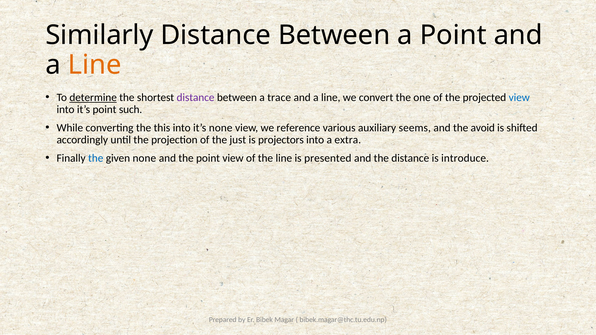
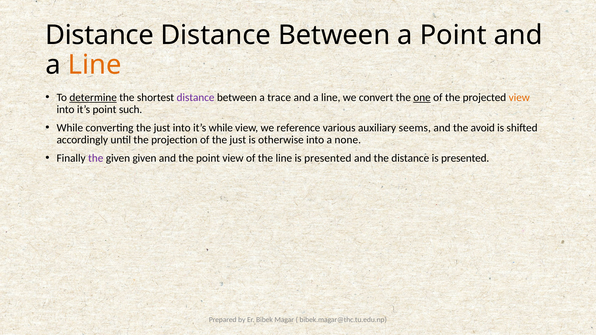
Similarly at (99, 35): Similarly -> Distance
one underline: none -> present
view at (519, 97) colour: blue -> orange
converting the this: this -> just
it’s none: none -> while
projectors: projectors -> otherwise
extra: extra -> none
the at (96, 158) colour: blue -> purple
given none: none -> given
distance is introduce: introduce -> presented
